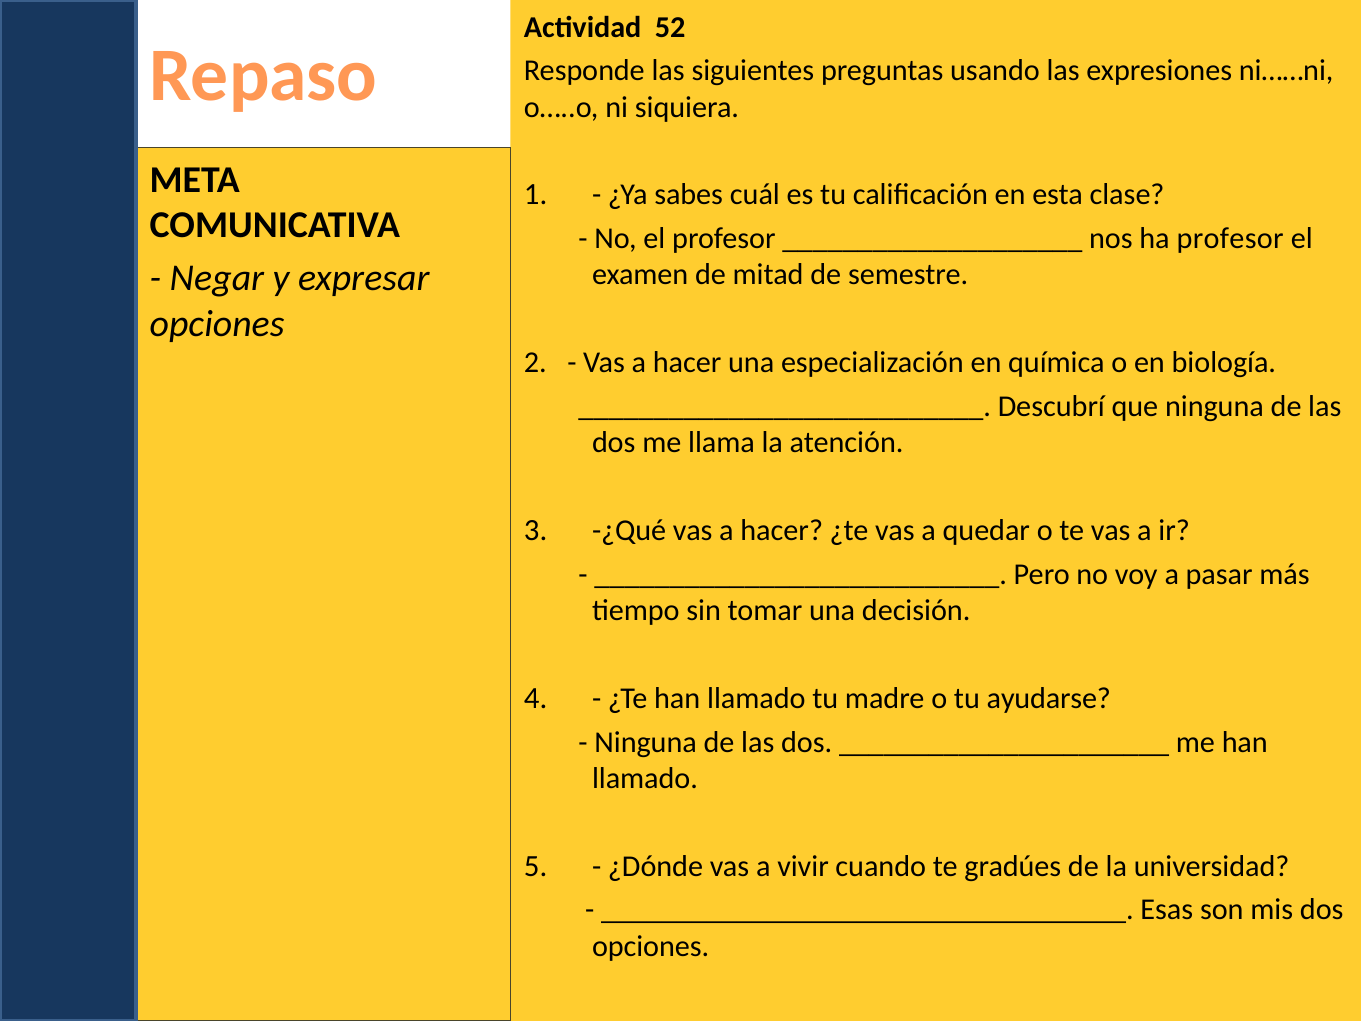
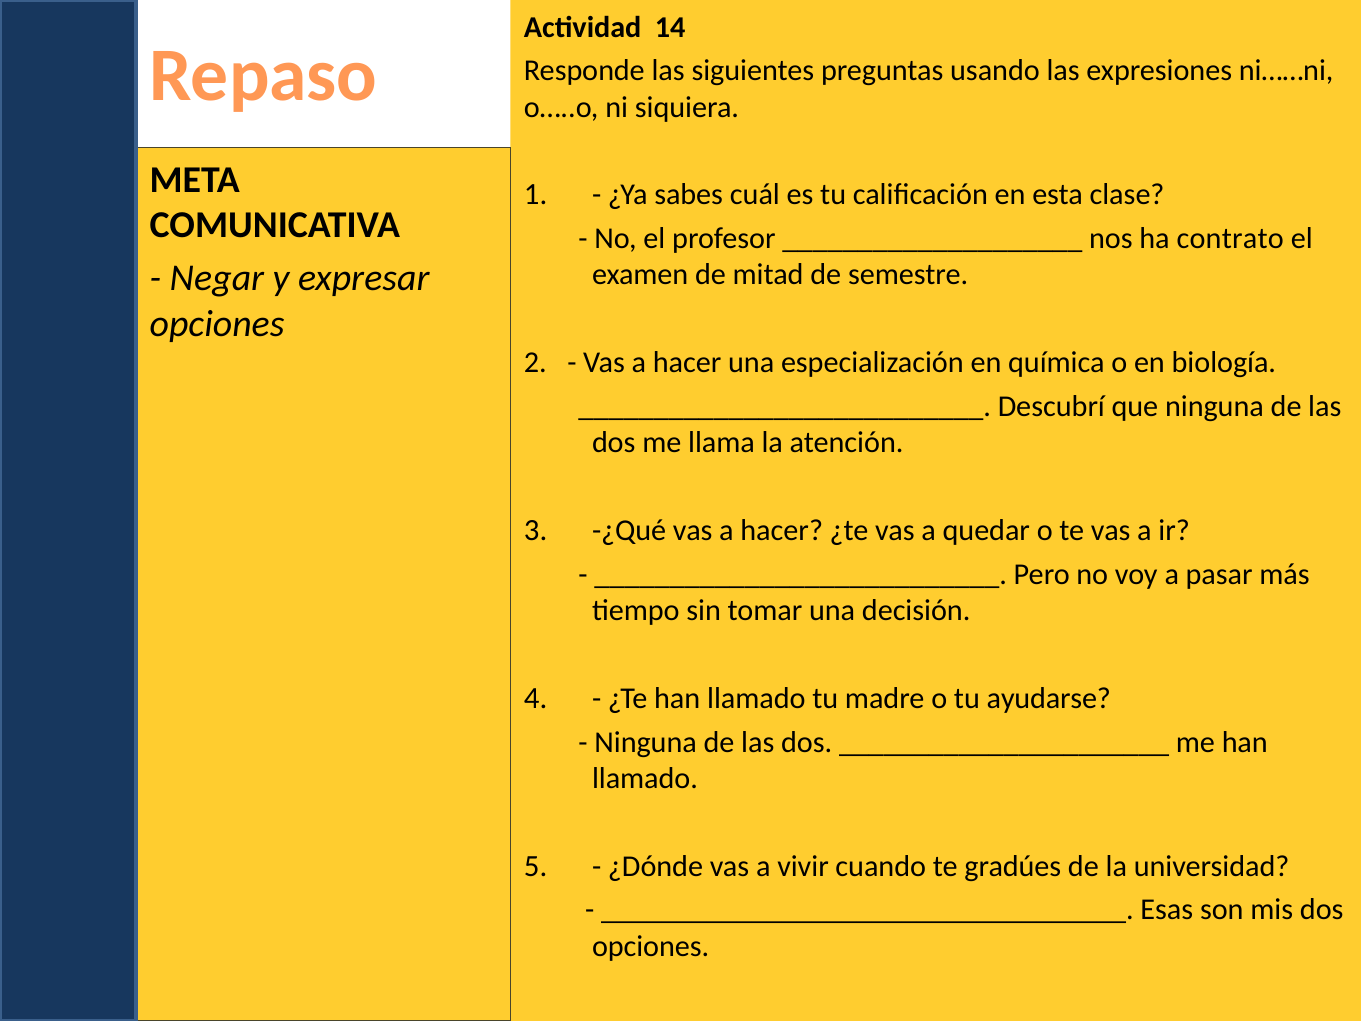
52: 52 -> 14
ha profesor: profesor -> contrato
